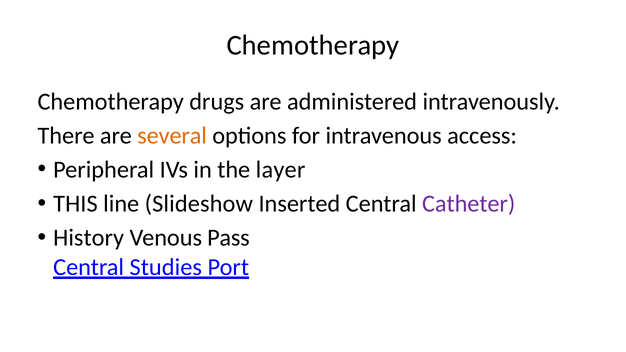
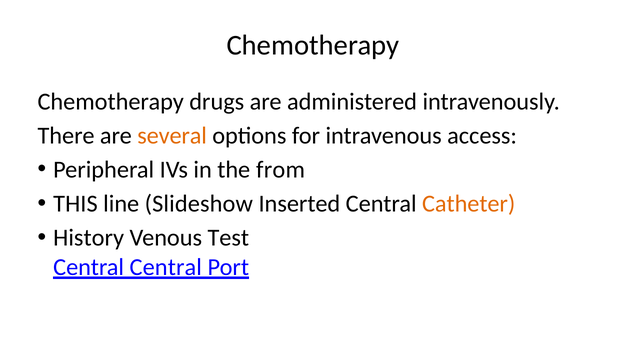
layer: layer -> from
Catheter colour: purple -> orange
Pass: Pass -> Test
Central Studies: Studies -> Central
